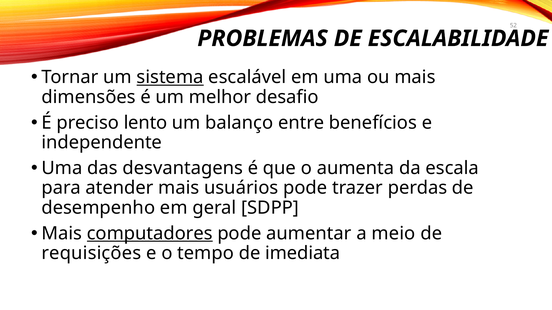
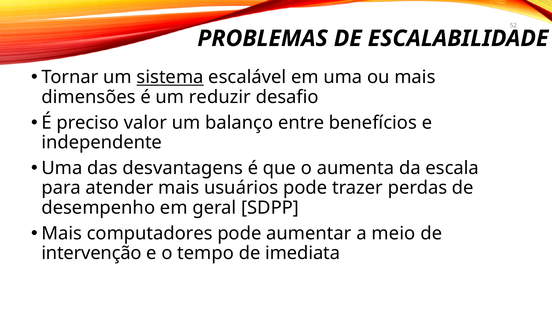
melhor: melhor -> reduzir
lento: lento -> valor
computadores underline: present -> none
requisições: requisições -> intervenção
